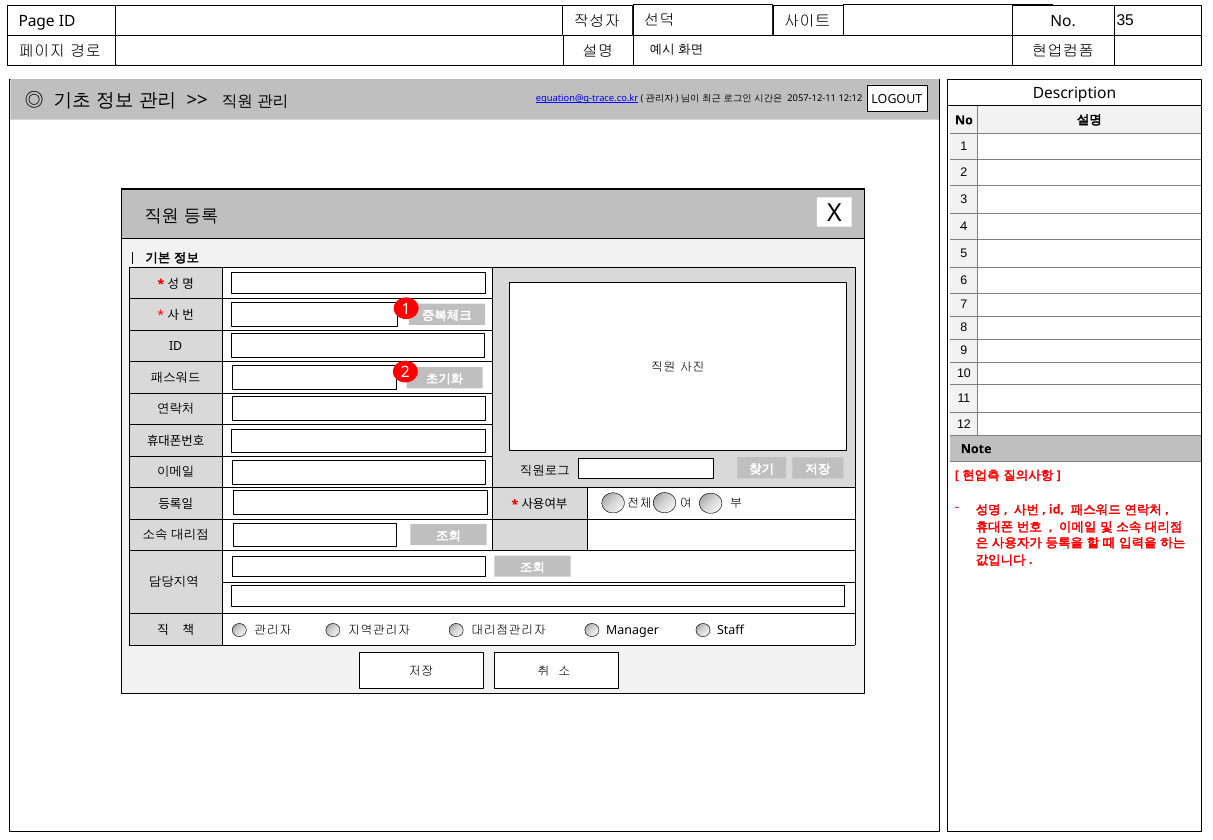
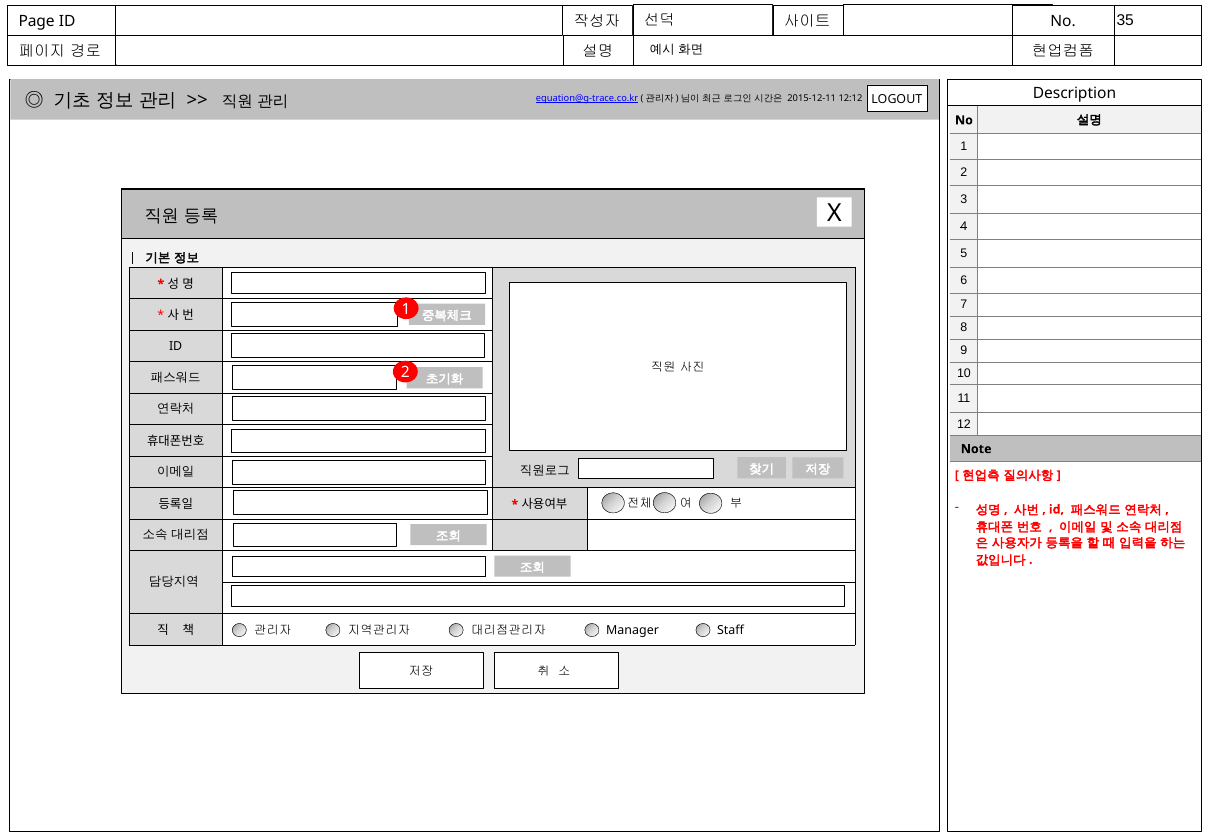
2057-12-11: 2057-12-11 -> 2015-12-11
